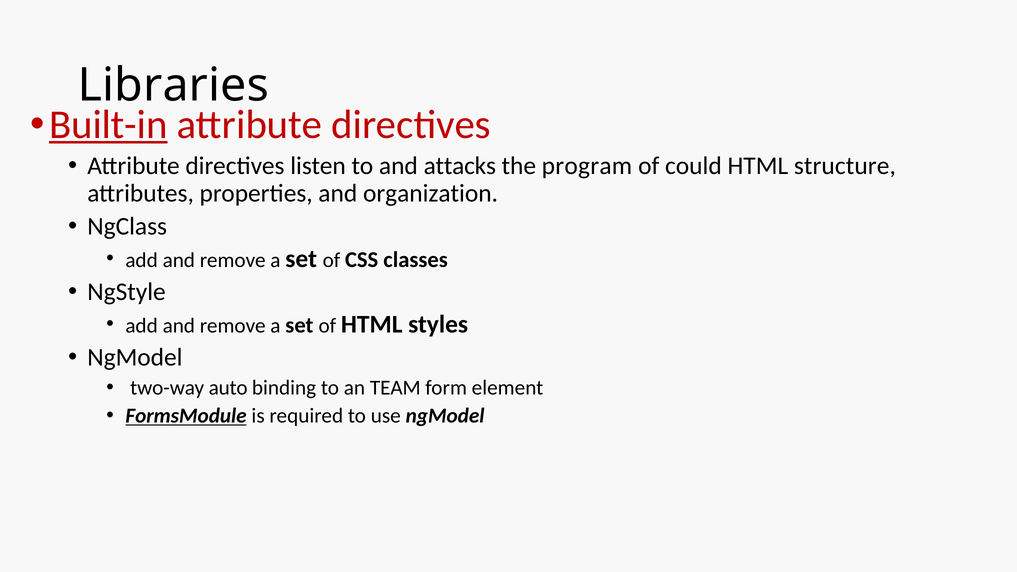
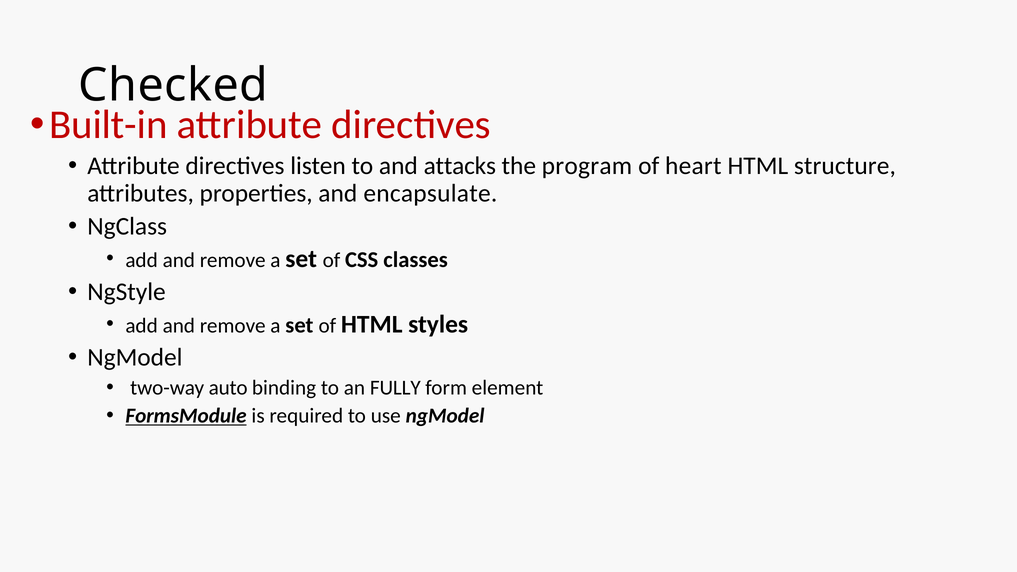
Libraries: Libraries -> Checked
Built-in underline: present -> none
could: could -> heart
organization: organization -> encapsulate
TEAM: TEAM -> FULLY
